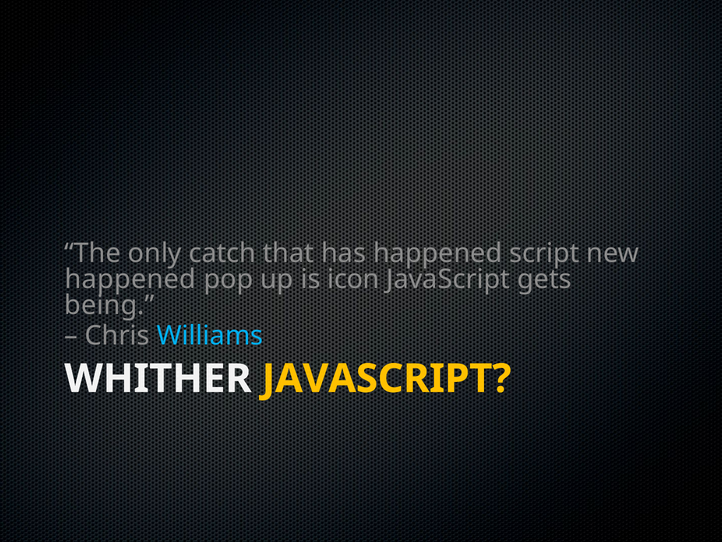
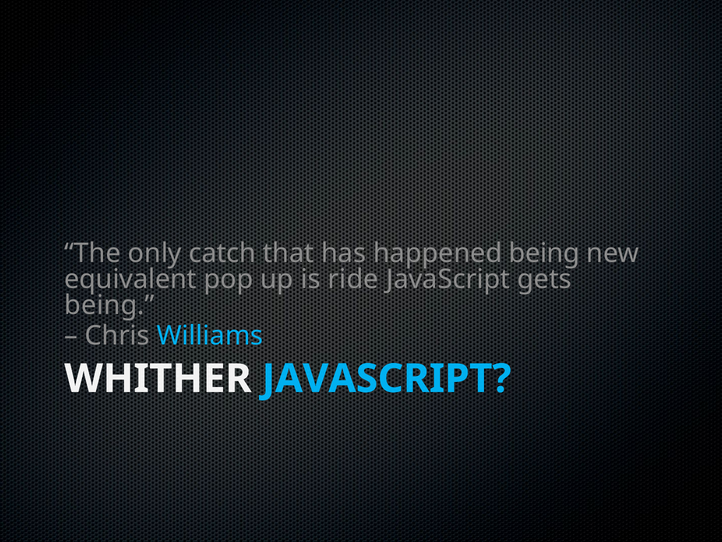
happened script: script -> being
happened at (130, 279): happened -> equivalent
icon: icon -> ride
JAVASCRIPT at (387, 378) colour: yellow -> light blue
